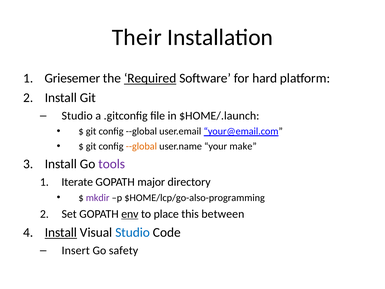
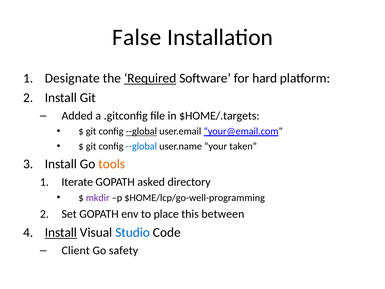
Their: Their -> False
Griesemer: Griesemer -> Designate
Studio at (77, 116): Studio -> Added
$HOME/.launch: $HOME/.launch -> $HOME/.targets
--global at (141, 131) underline: none -> present
--global at (141, 146) colour: orange -> blue
make: make -> taken
tools colour: purple -> orange
major: major -> asked
$HOME/lcp/go-also-programming: $HOME/lcp/go-also-programming -> $HOME/lcp/go-well-programming
env underline: present -> none
Insert: Insert -> Client
